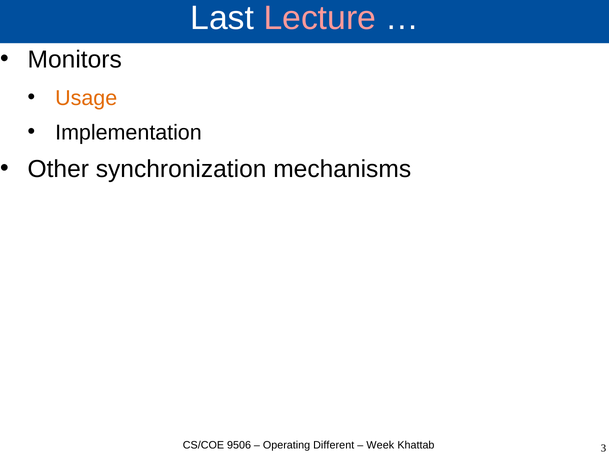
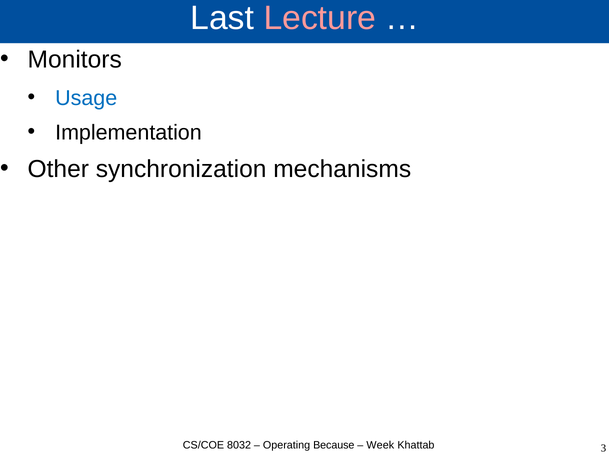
Usage colour: orange -> blue
9506: 9506 -> 8032
Different: Different -> Because
